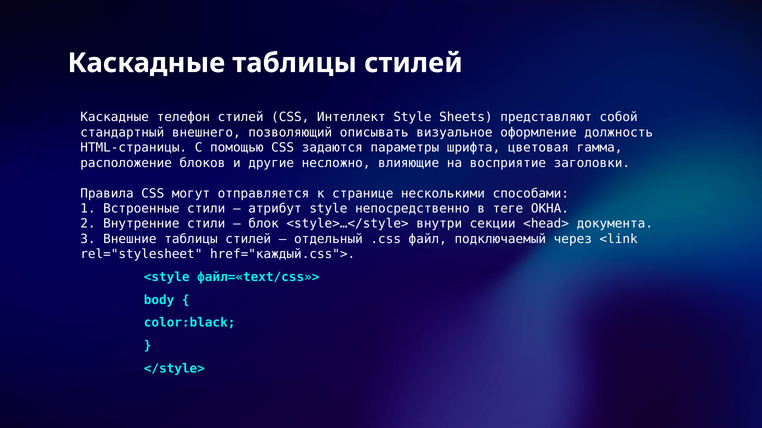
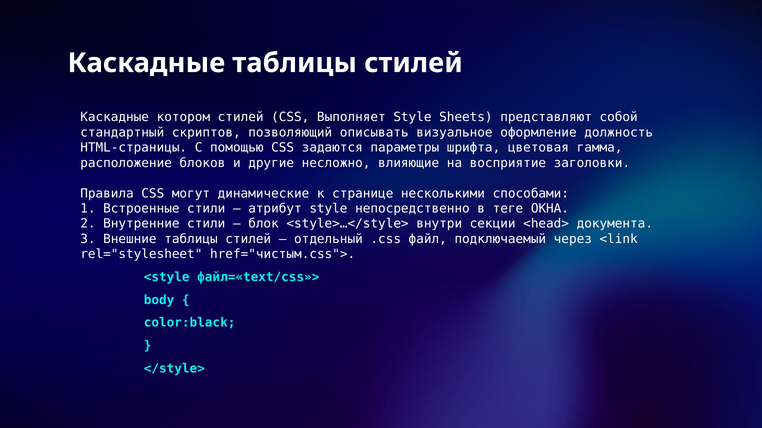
телефон: телефон -> котором
Интеллект: Интеллект -> Выполняет
внешнего: внешнего -> скриптов
отправляется: отправляется -> динамические
href="каждый.css">: href="каждый.css"> -> href="чистым.css">
